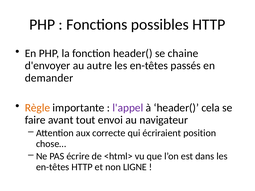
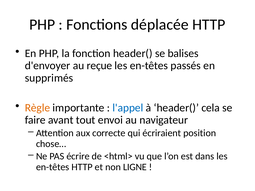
possibles: possibles -> déplacée
chaine: chaine -> balises
autre: autre -> reçue
demander: demander -> supprimés
l'appel colour: purple -> blue
